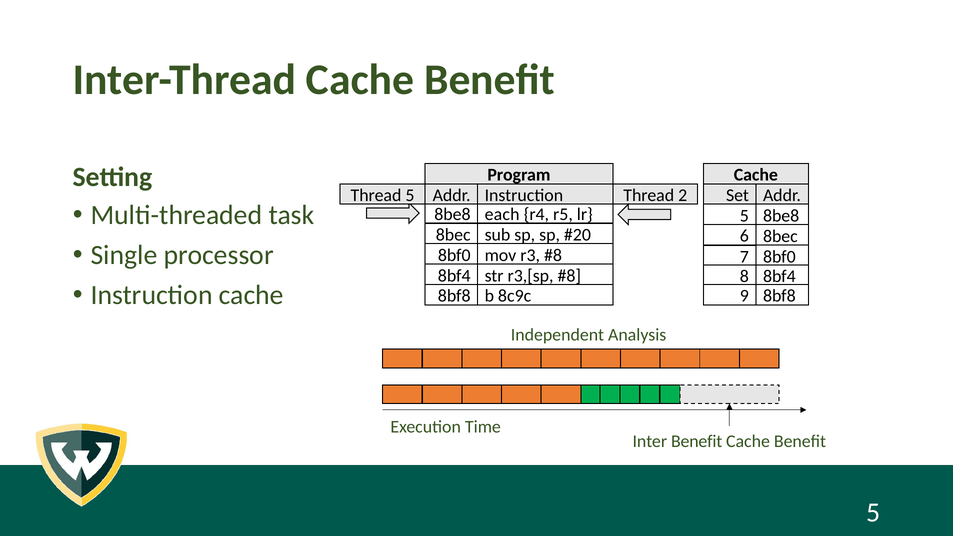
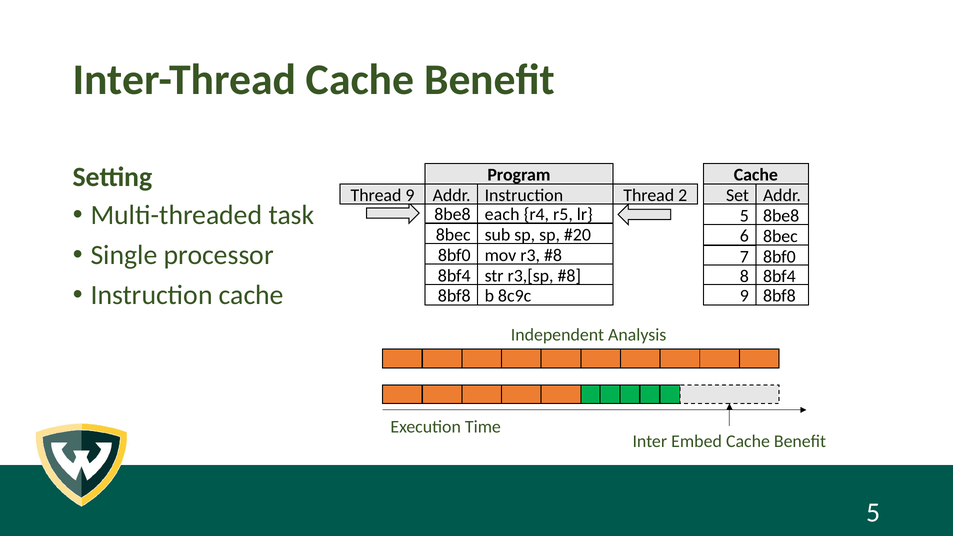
Thread 5: 5 -> 9
Inter Benefit: Benefit -> Embed
